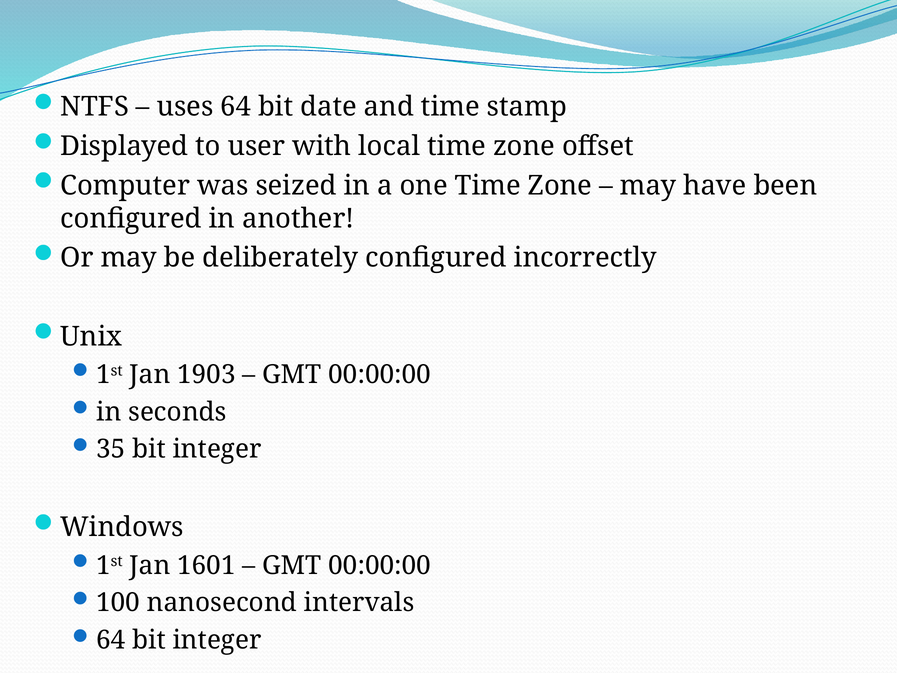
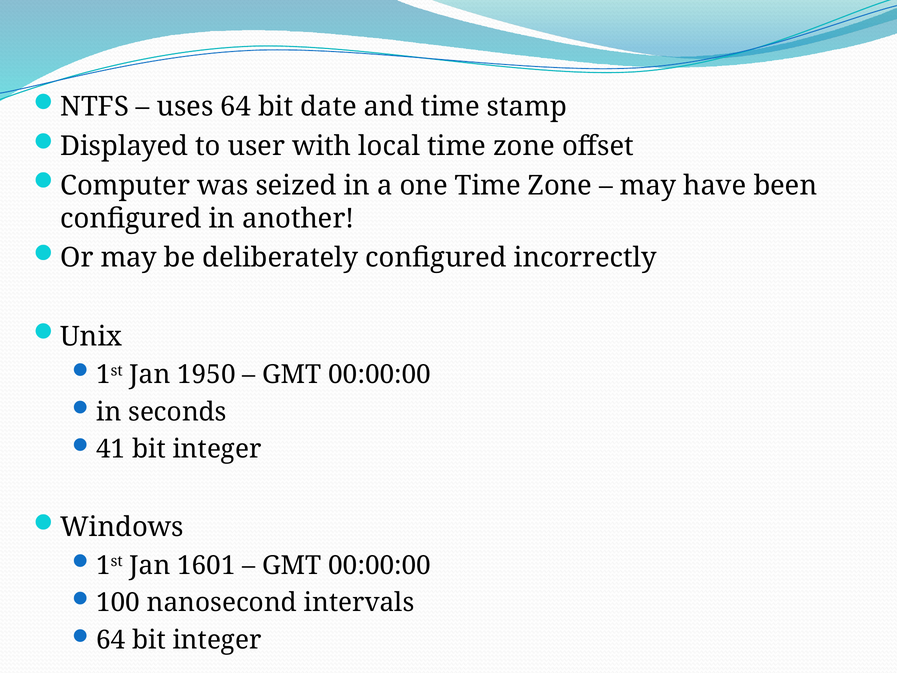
1903: 1903 -> 1950
35: 35 -> 41
